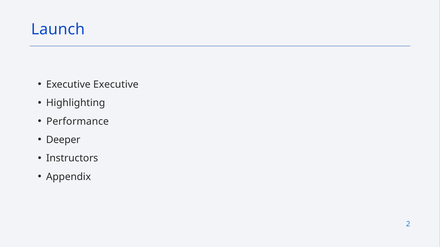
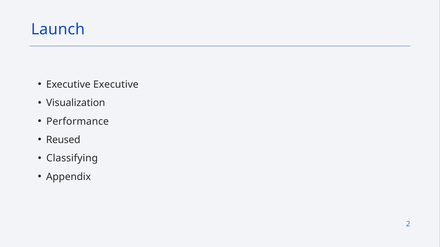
Highlighting: Highlighting -> Visualization
Deeper: Deeper -> Reused
Instructors: Instructors -> Classifying
